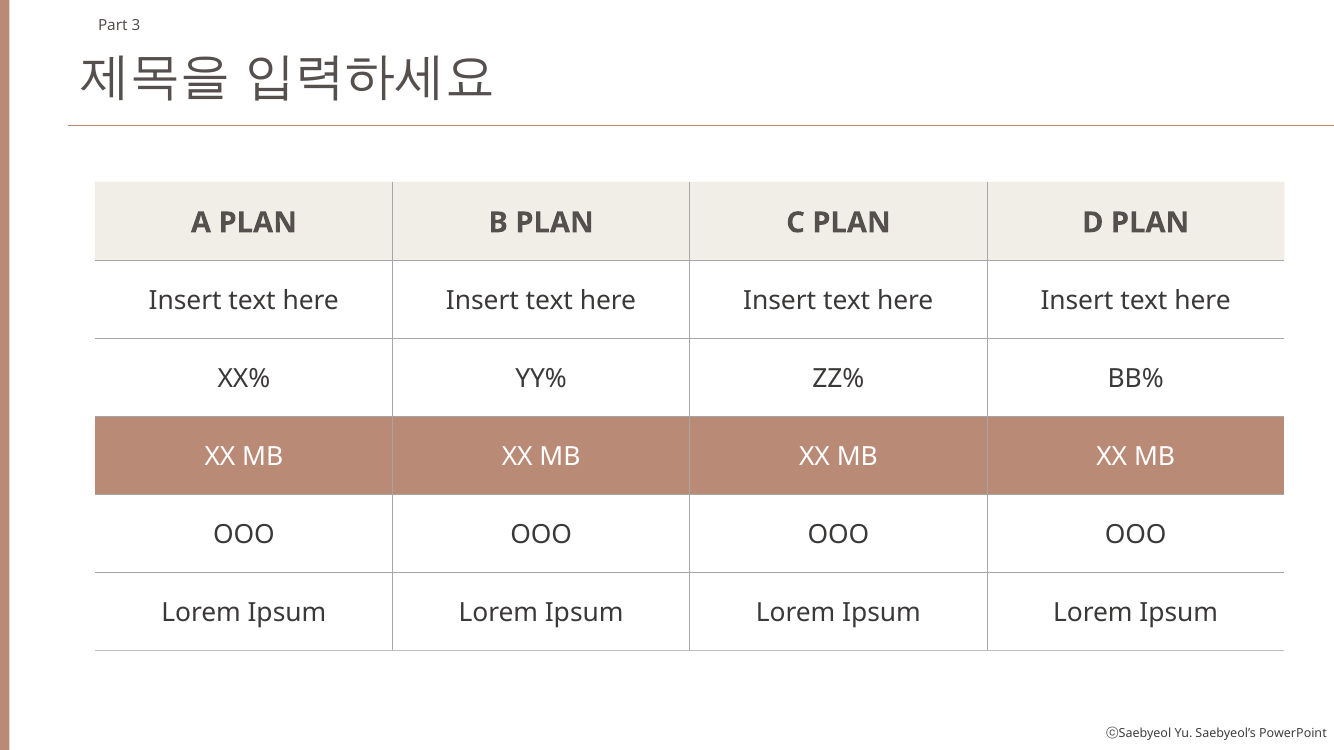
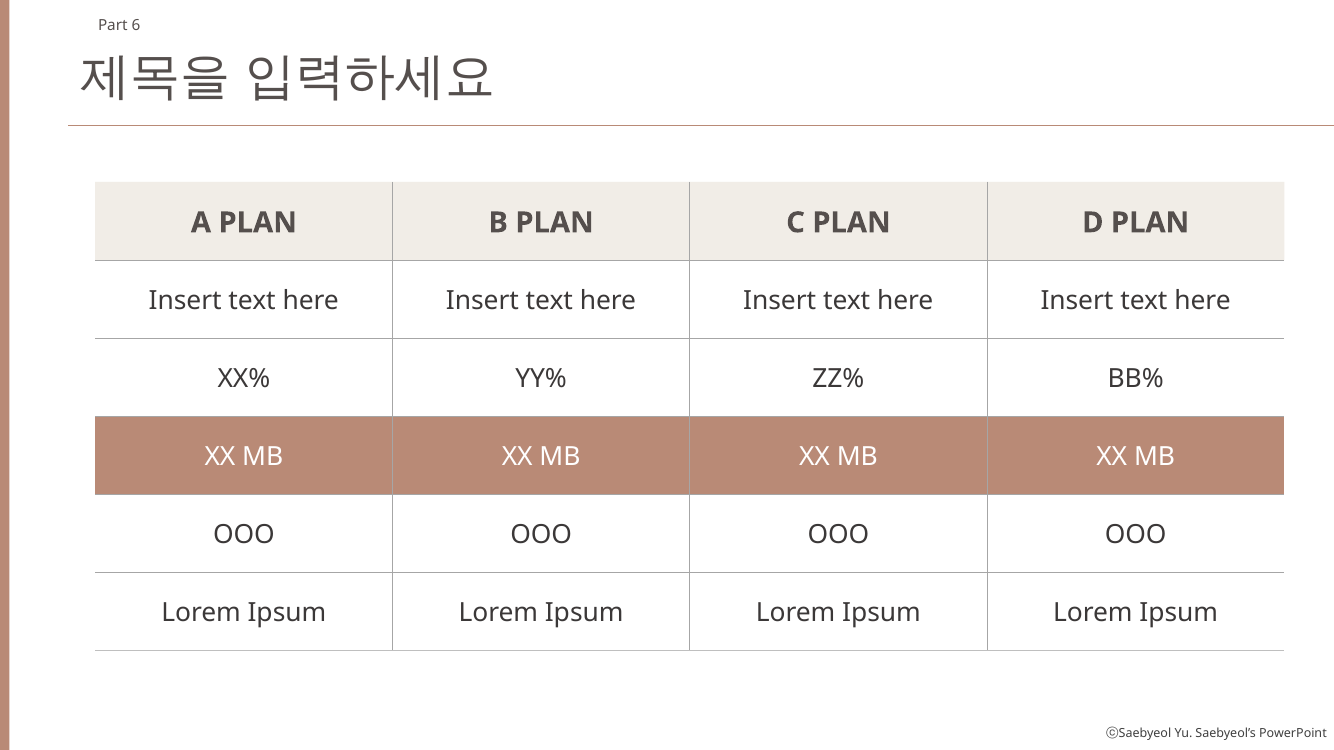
3: 3 -> 6
